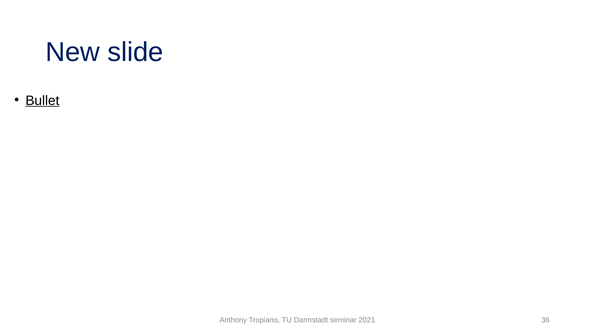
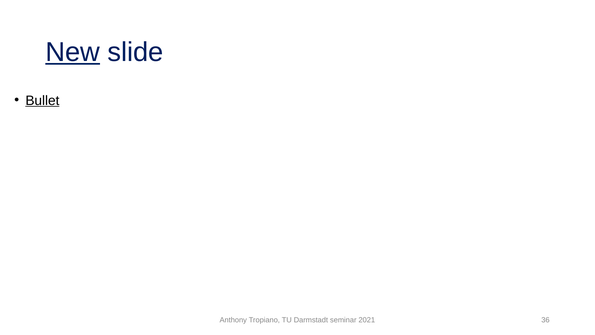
New underline: none -> present
